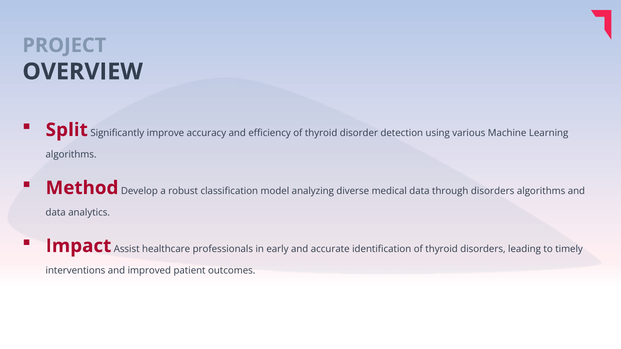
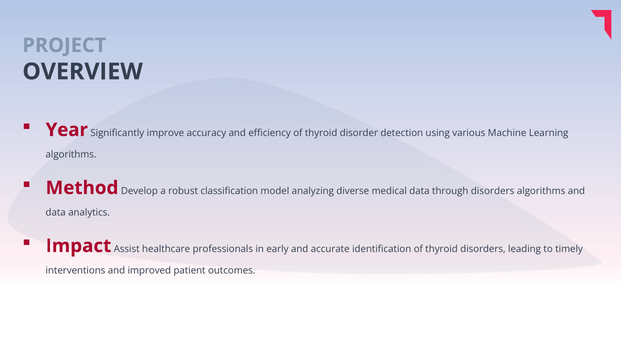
Split: Split -> Year
